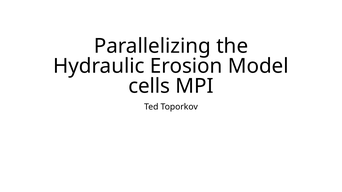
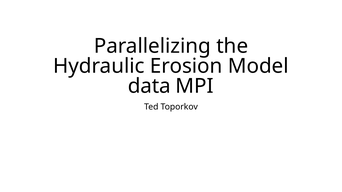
cells: cells -> data
